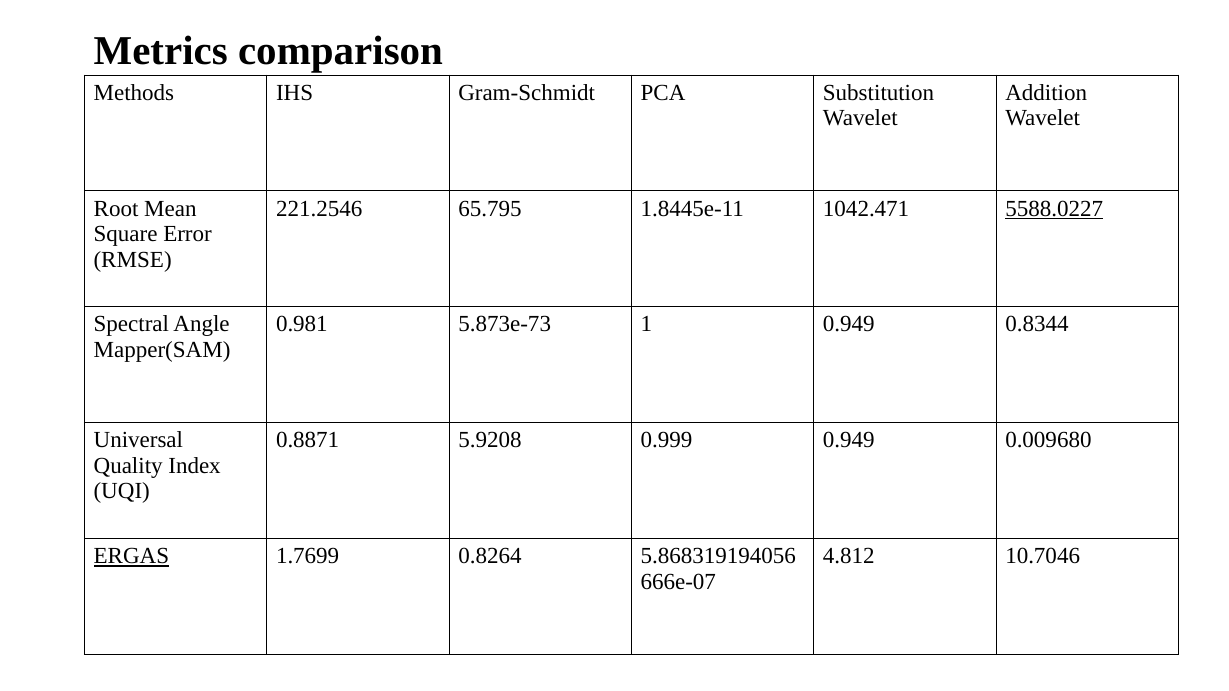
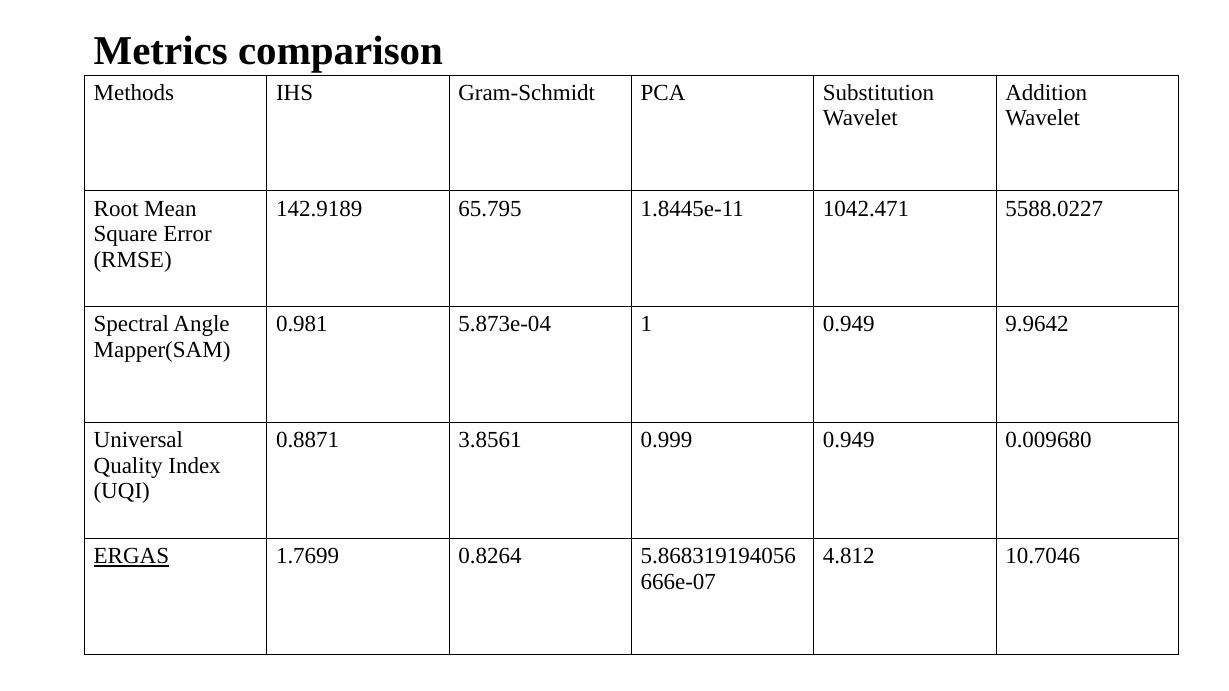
221.2546: 221.2546 -> 142.9189
5588.0227 underline: present -> none
5.873e-73: 5.873e-73 -> 5.873e-04
0.8344: 0.8344 -> 9.9642
5.9208: 5.9208 -> 3.8561
